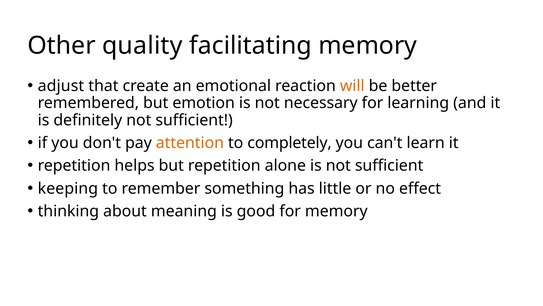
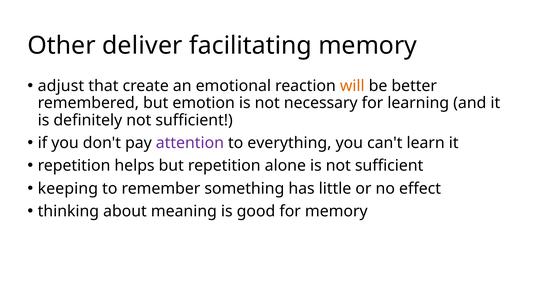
quality: quality -> deliver
attention colour: orange -> purple
completely: completely -> everything
